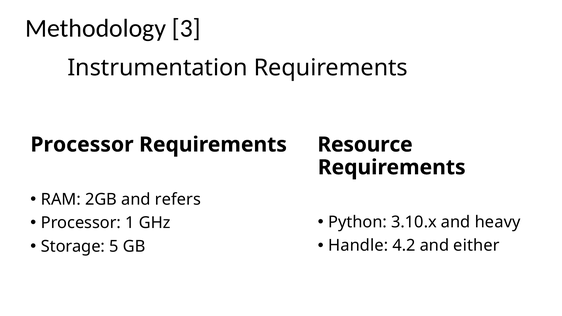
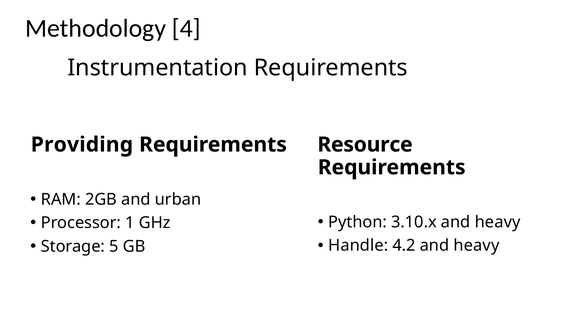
3: 3 -> 4
Processor at (82, 145): Processor -> Providing
refers: refers -> urban
4.2 and either: either -> heavy
